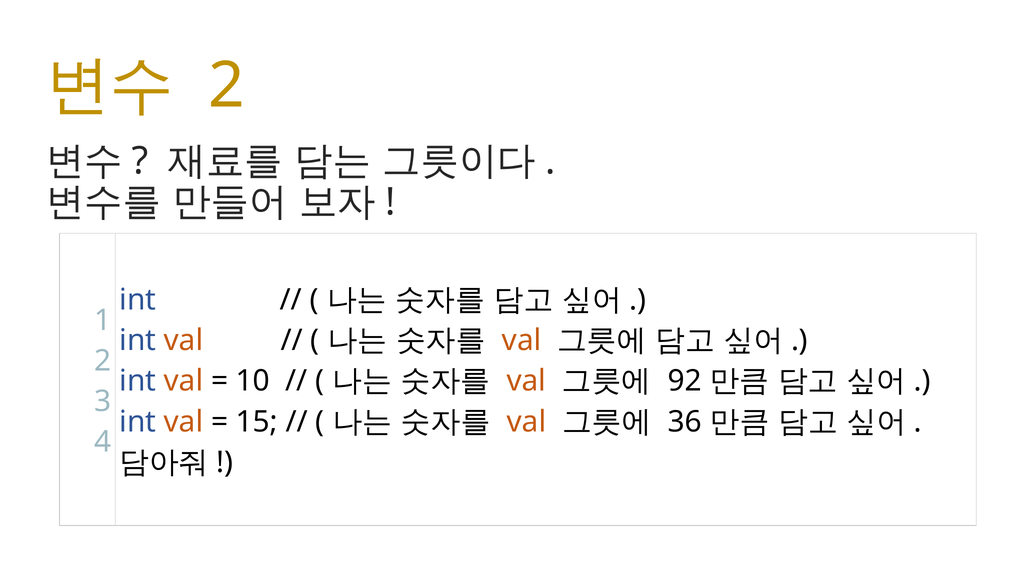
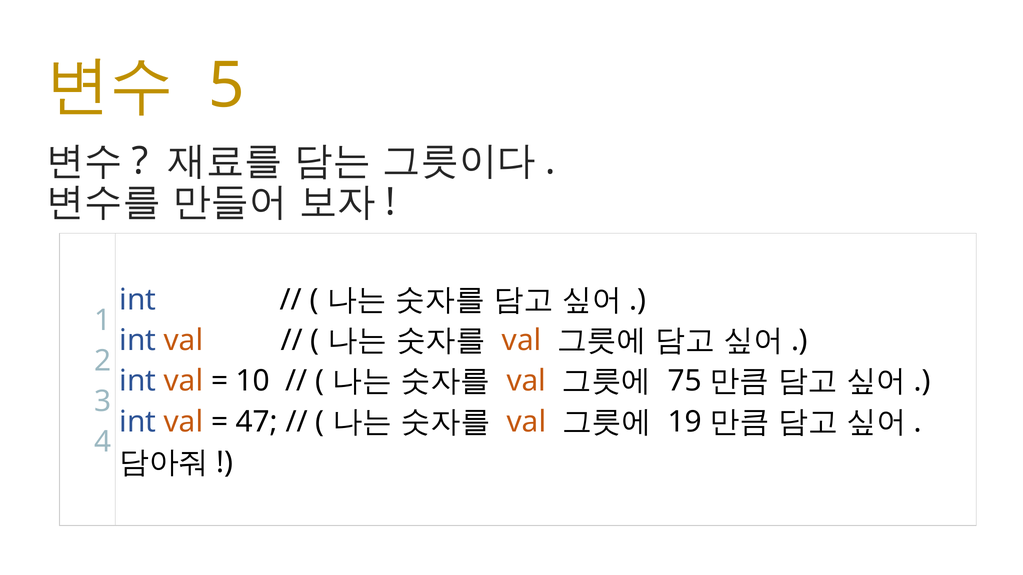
2 at (227, 86): 2 -> 5
92: 92 -> 75
15: 15 -> 47
36: 36 -> 19
